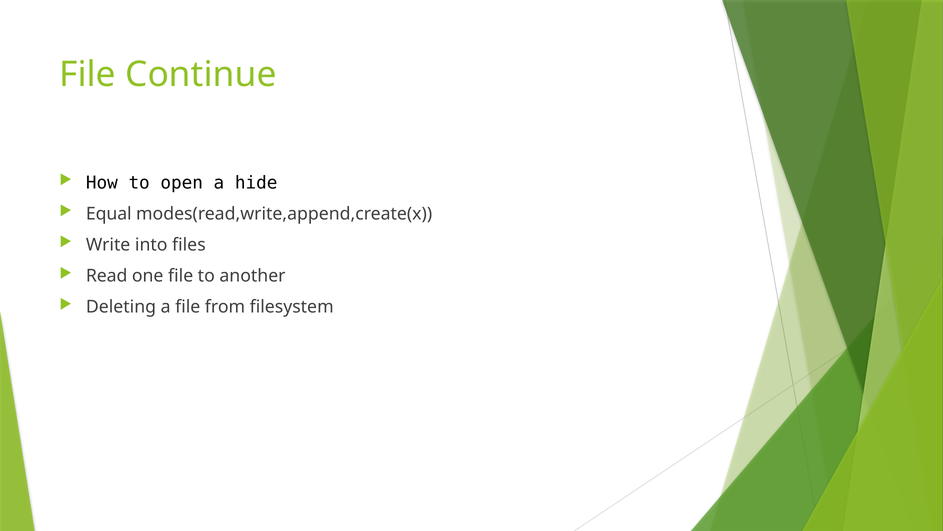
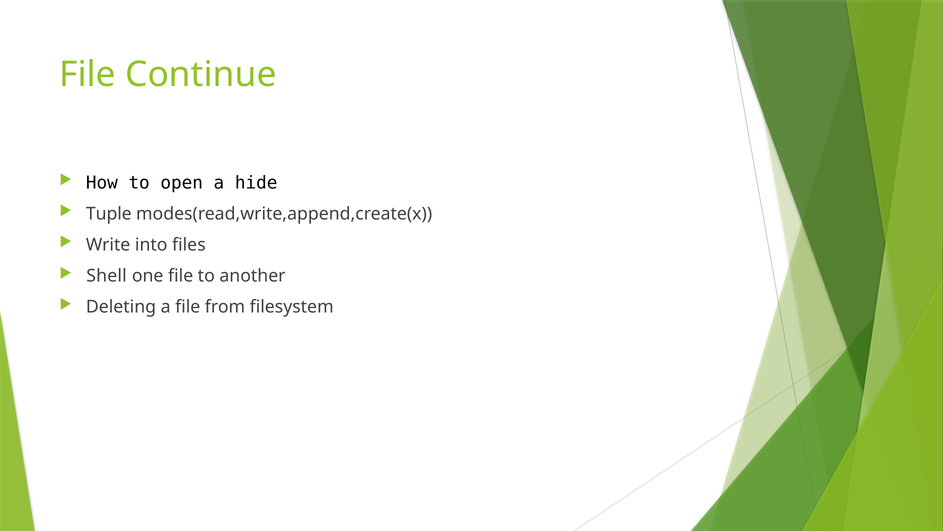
Equal: Equal -> Tuple
Read: Read -> Shell
